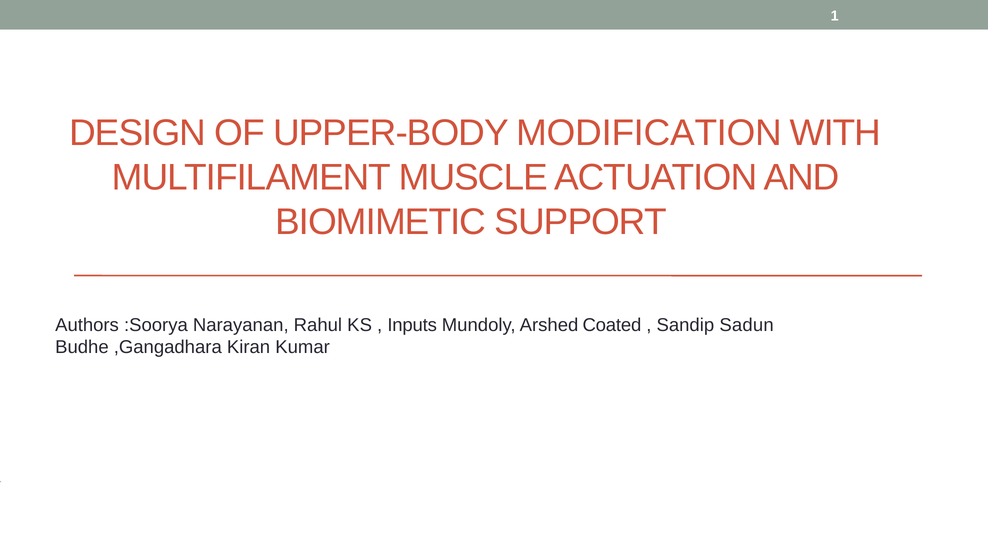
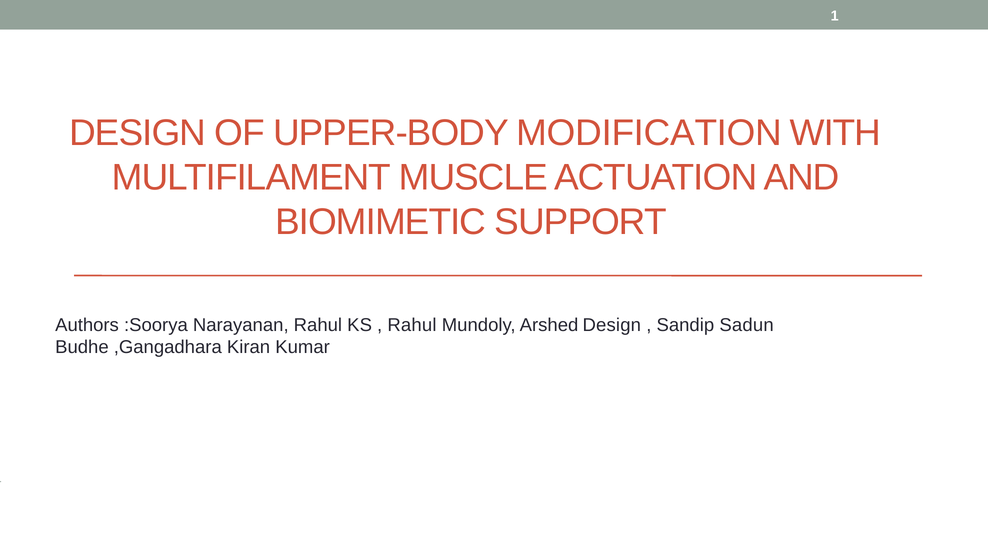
Inputs at (412, 325): Inputs -> Rahul
Arshed Coated: Coated -> Design
